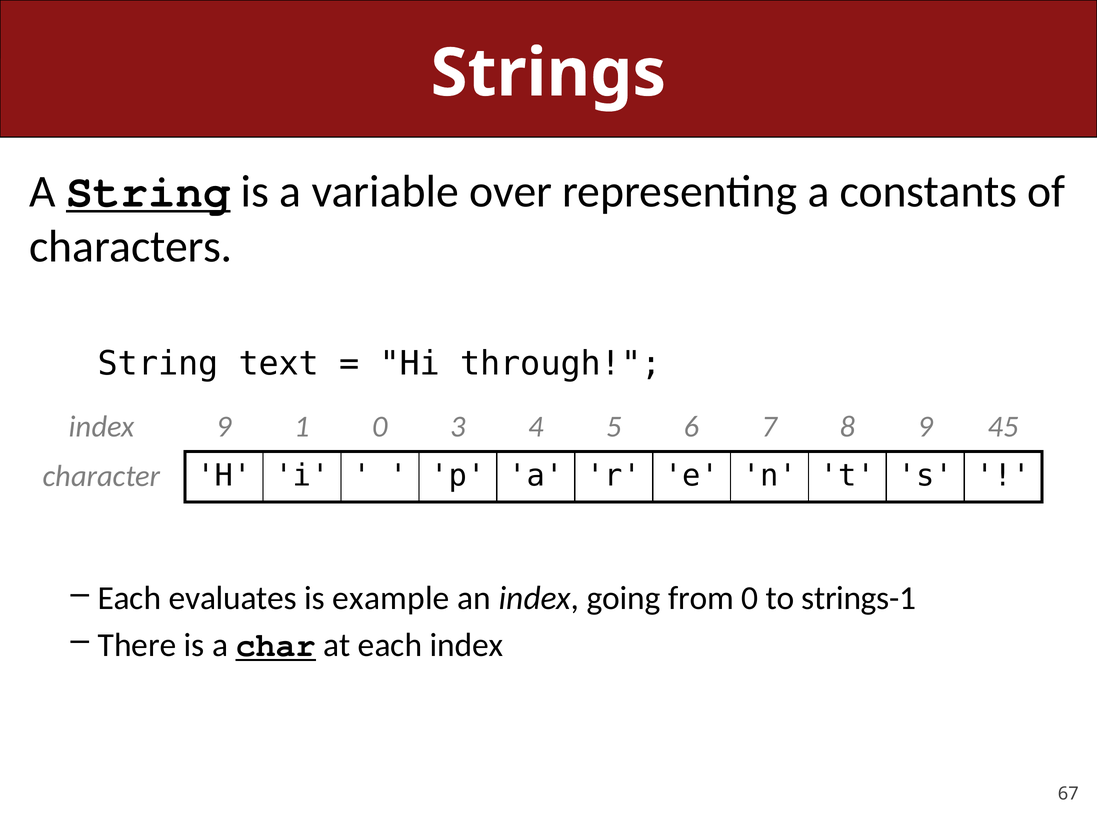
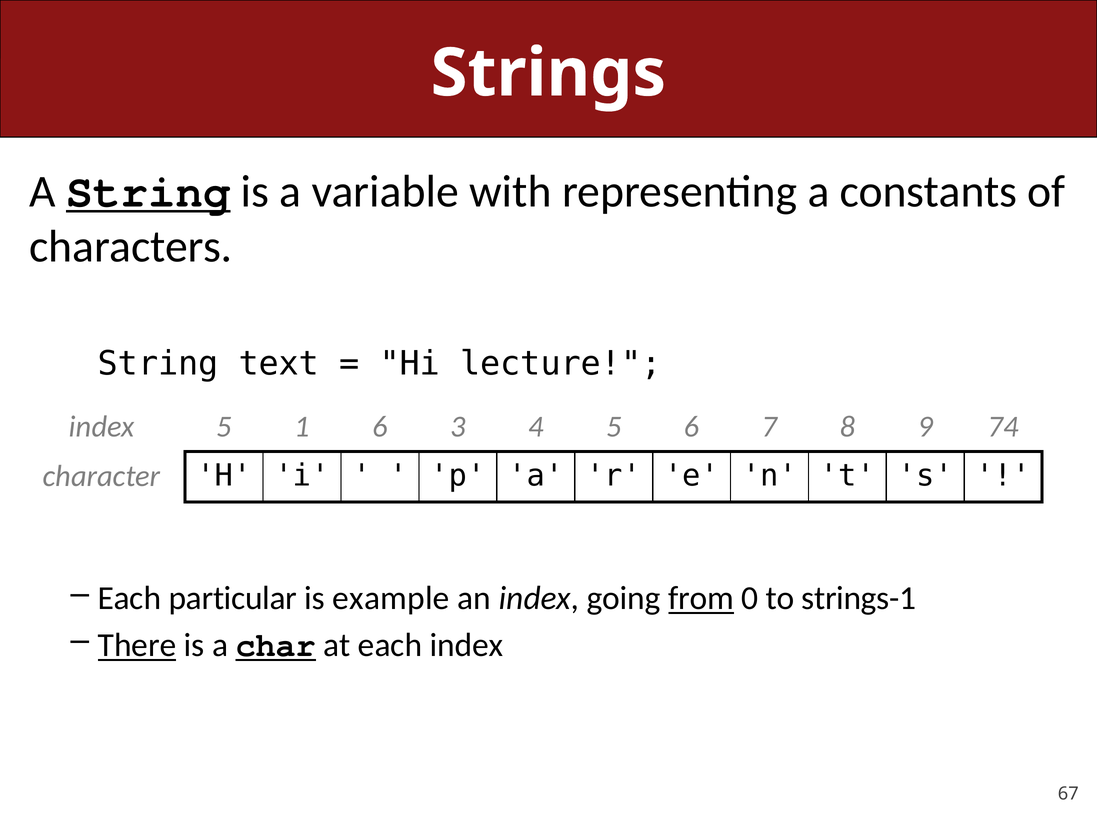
over: over -> with
through: through -> lecture
index 9: 9 -> 5
1 0: 0 -> 6
45: 45 -> 74
evaluates: evaluates -> particular
from underline: none -> present
There underline: none -> present
